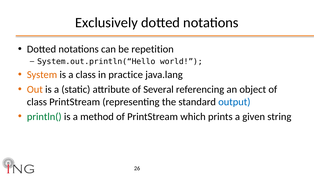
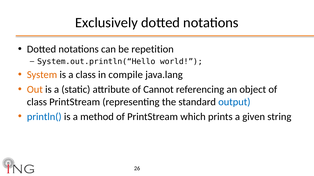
practice: practice -> compile
Several: Several -> Cannot
println( colour: green -> blue
